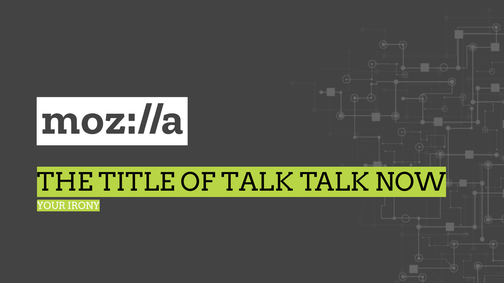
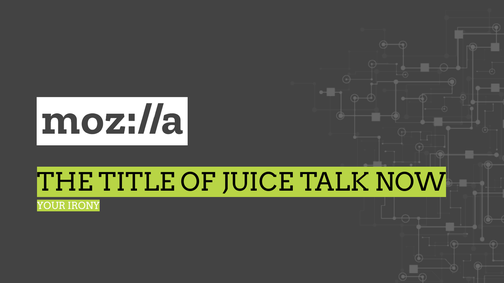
OF TALK: TALK -> JUICE
